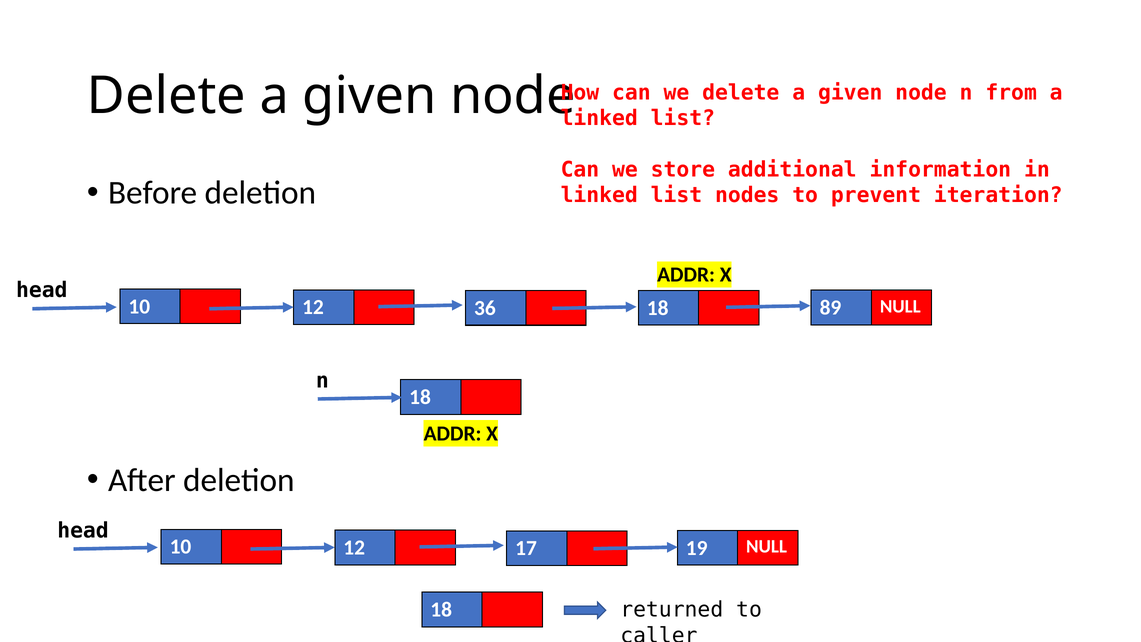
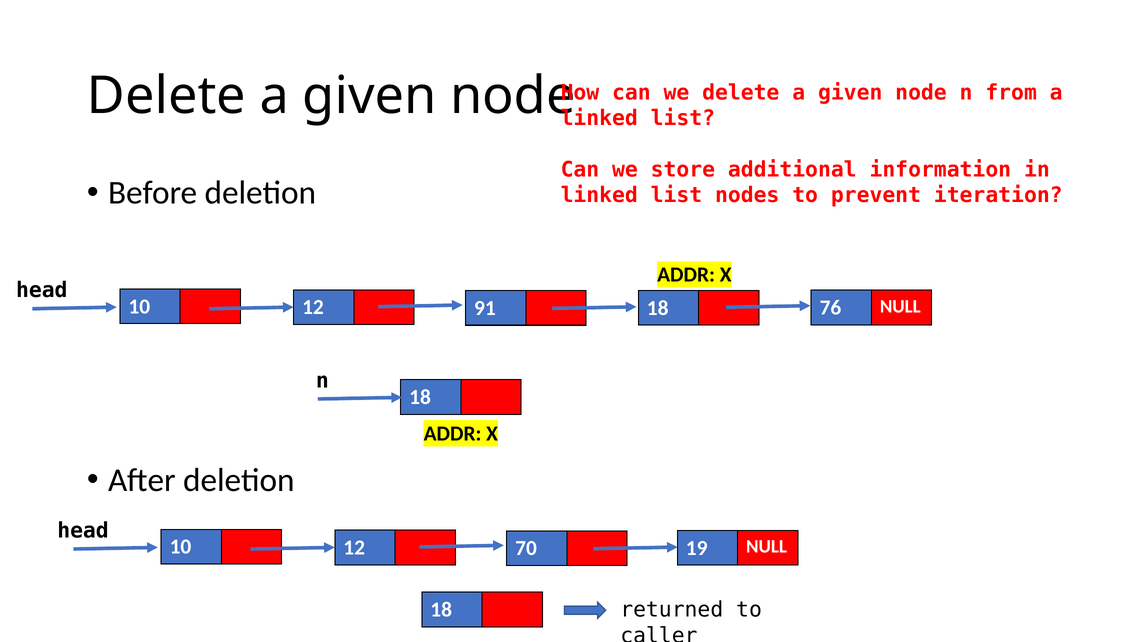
36: 36 -> 91
89: 89 -> 76
17: 17 -> 70
